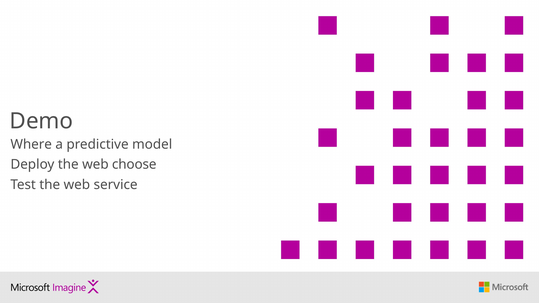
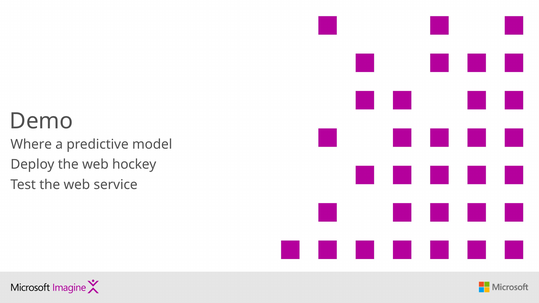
choose: choose -> hockey
